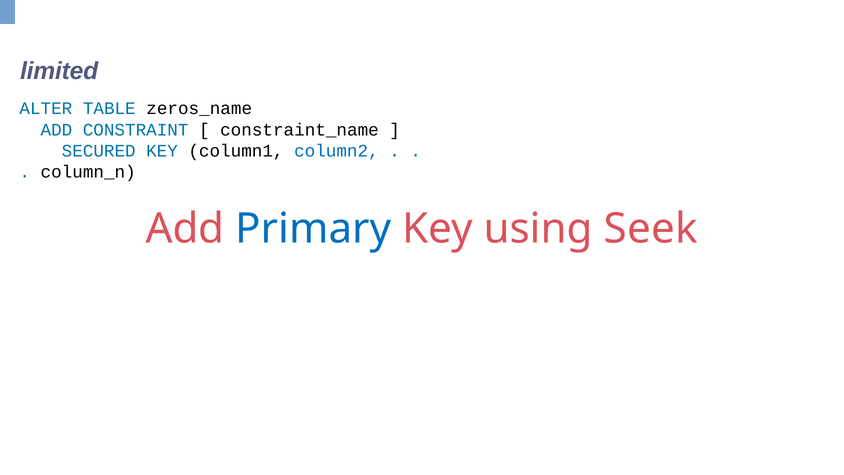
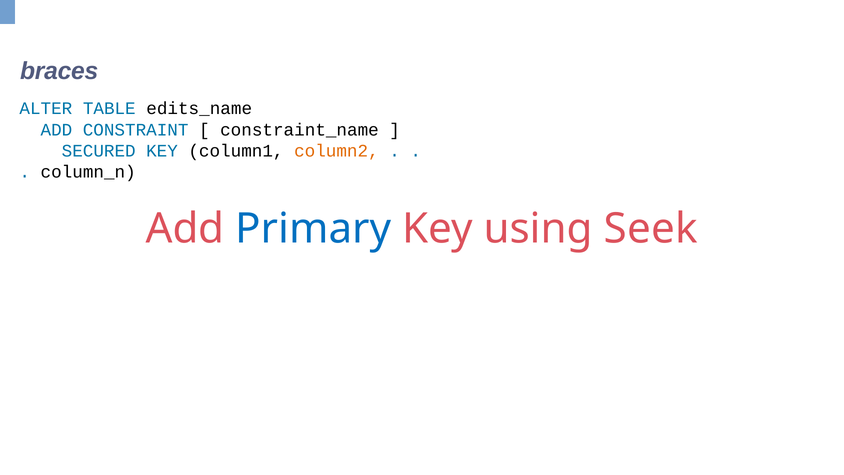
limited: limited -> braces
zeros_name: zeros_name -> edits_name
column2 colour: blue -> orange
